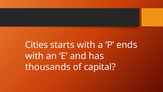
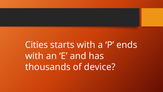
capital: capital -> device
